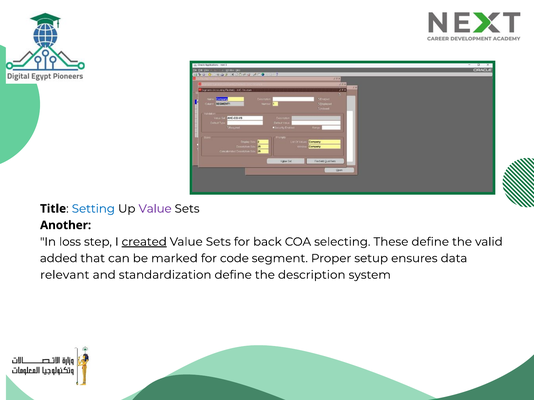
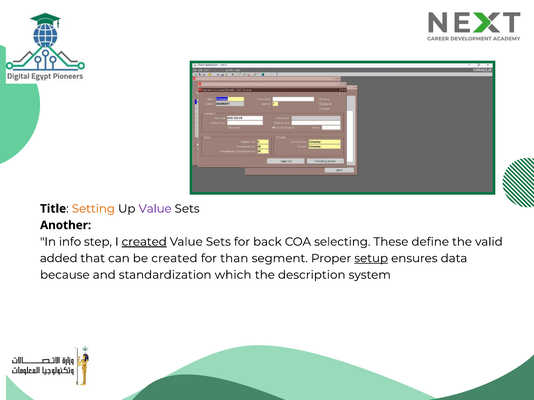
Setting colour: blue -> orange
loss: loss -> info
be marked: marked -> created
code: code -> than
setup underline: none -> present
relevant: relevant -> because
standardization define: define -> which
